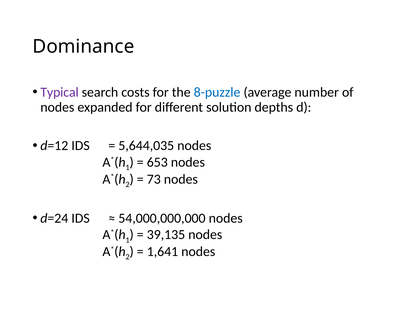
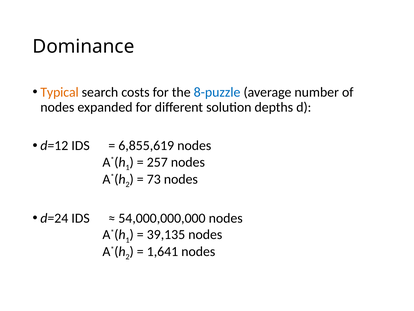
Typical colour: purple -> orange
5,644,035: 5,644,035 -> 6,855,619
653: 653 -> 257
